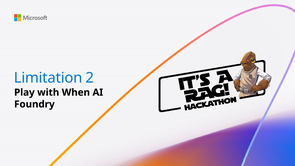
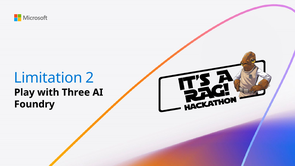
When: When -> Three
